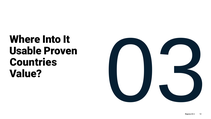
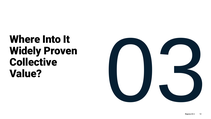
Usable: Usable -> Widely
Countries: Countries -> Collective
